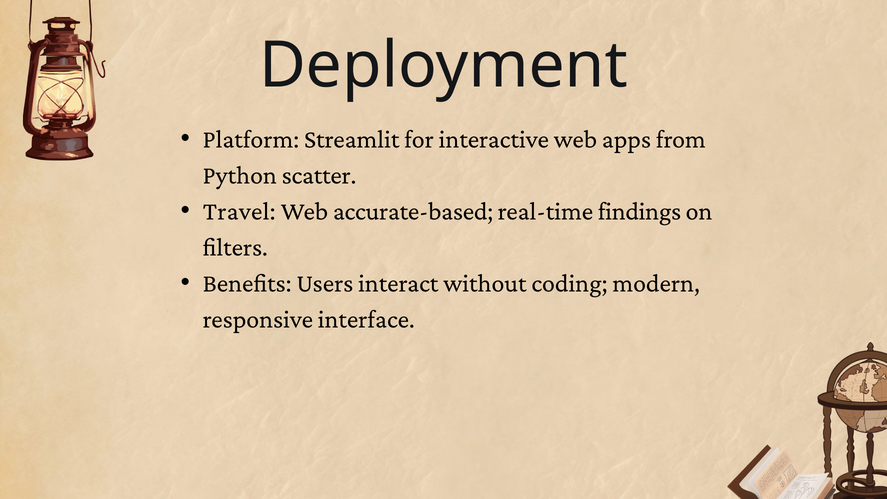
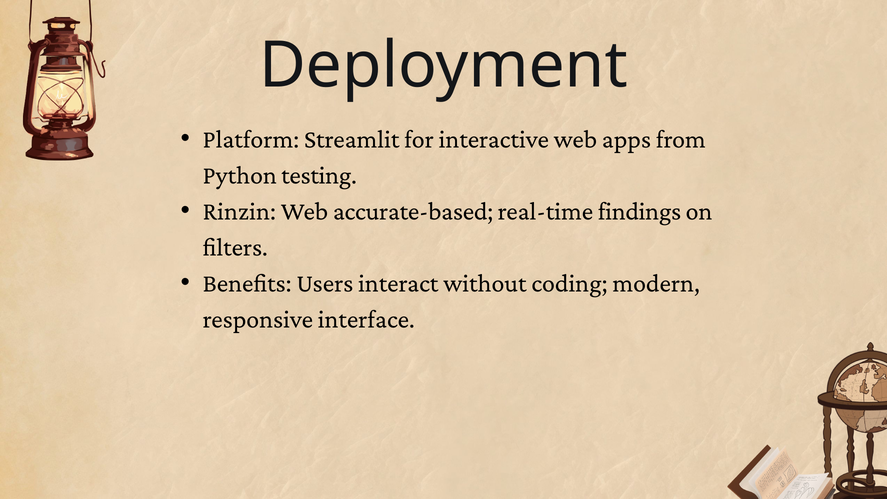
scatter: scatter -> testing
Travel: Travel -> Rinzin
